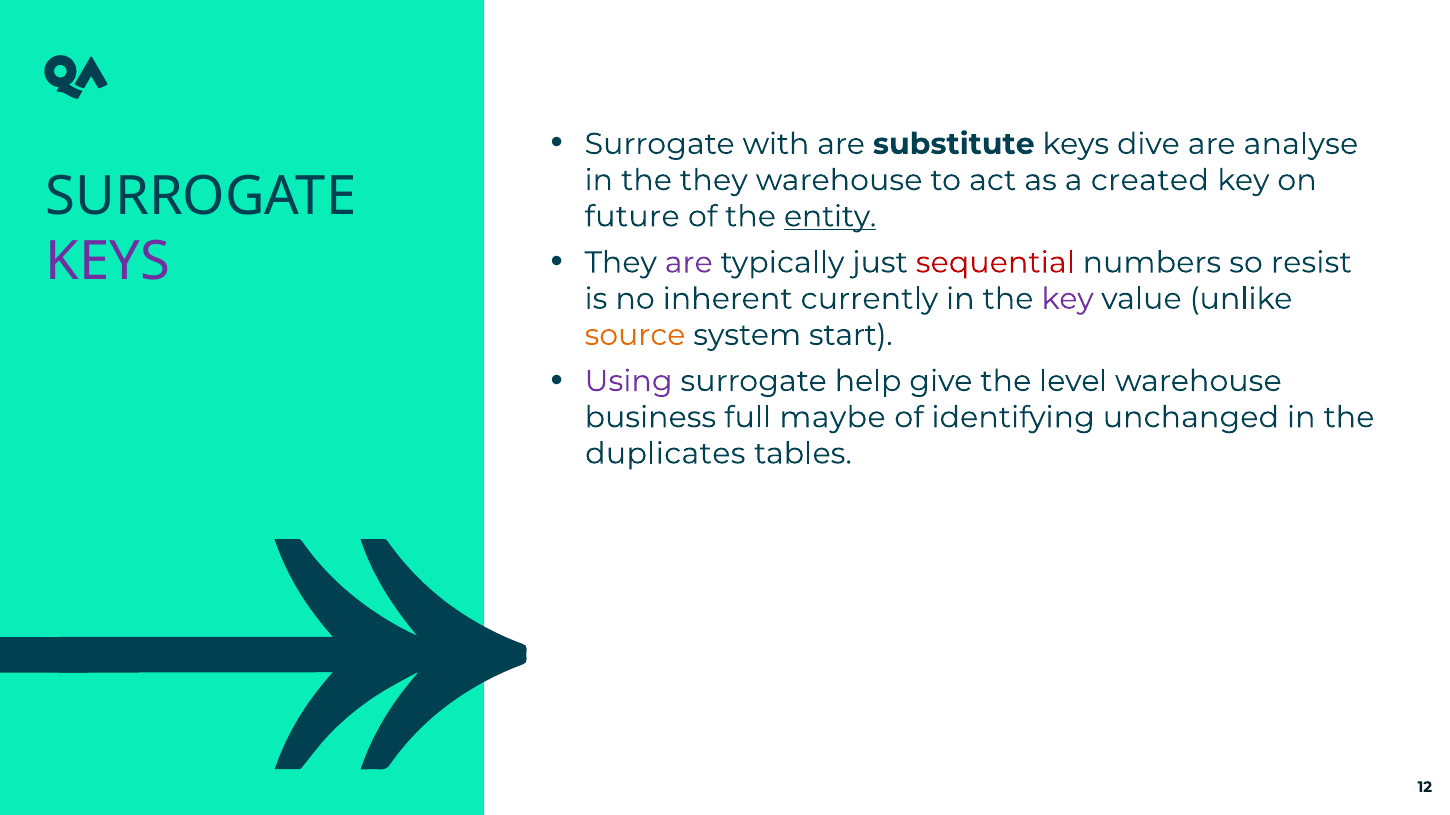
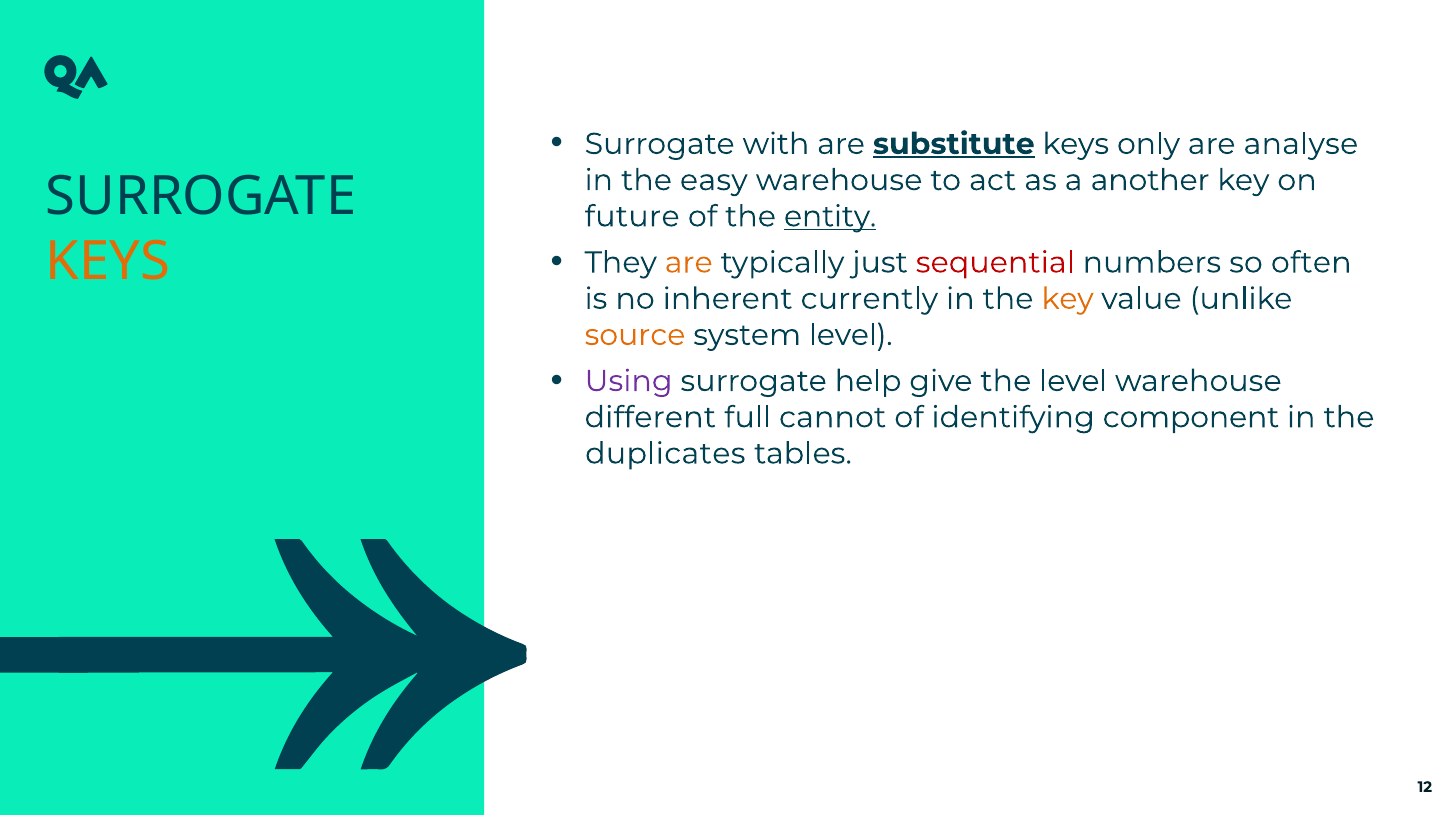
substitute underline: none -> present
dive: dive -> only
the they: they -> easy
created: created -> another
are at (689, 263) colour: purple -> orange
resist: resist -> often
KEYS at (108, 262) colour: purple -> orange
key at (1068, 299) colour: purple -> orange
system start: start -> level
business: business -> different
maybe: maybe -> cannot
unchanged: unchanged -> component
